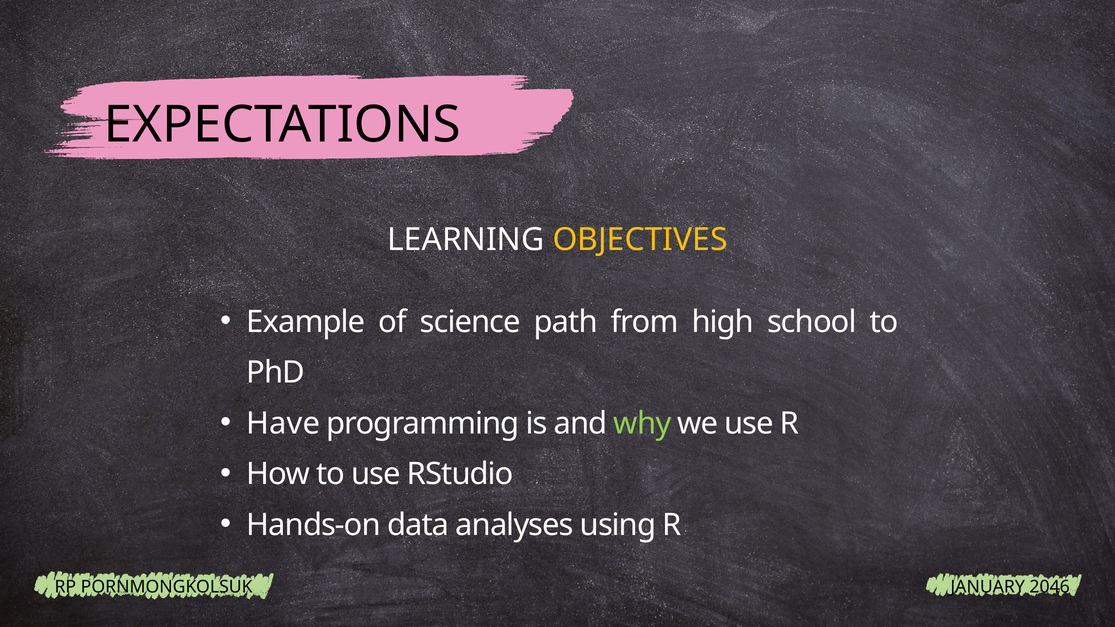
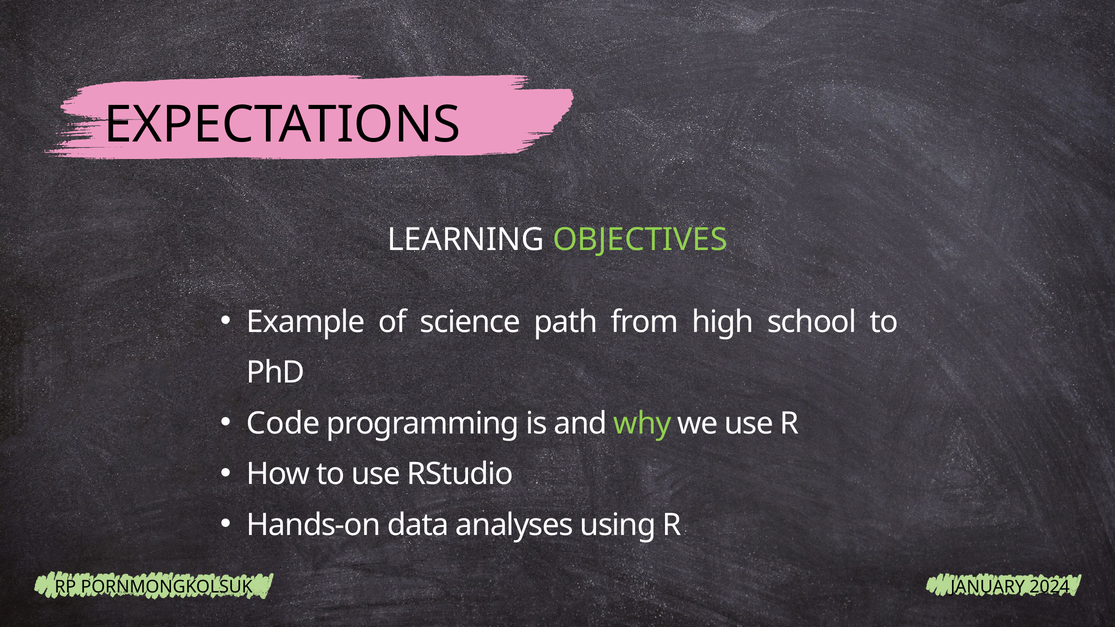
OBJECTIVES colour: yellow -> light green
Have: Have -> Code
2046: 2046 -> 2024
